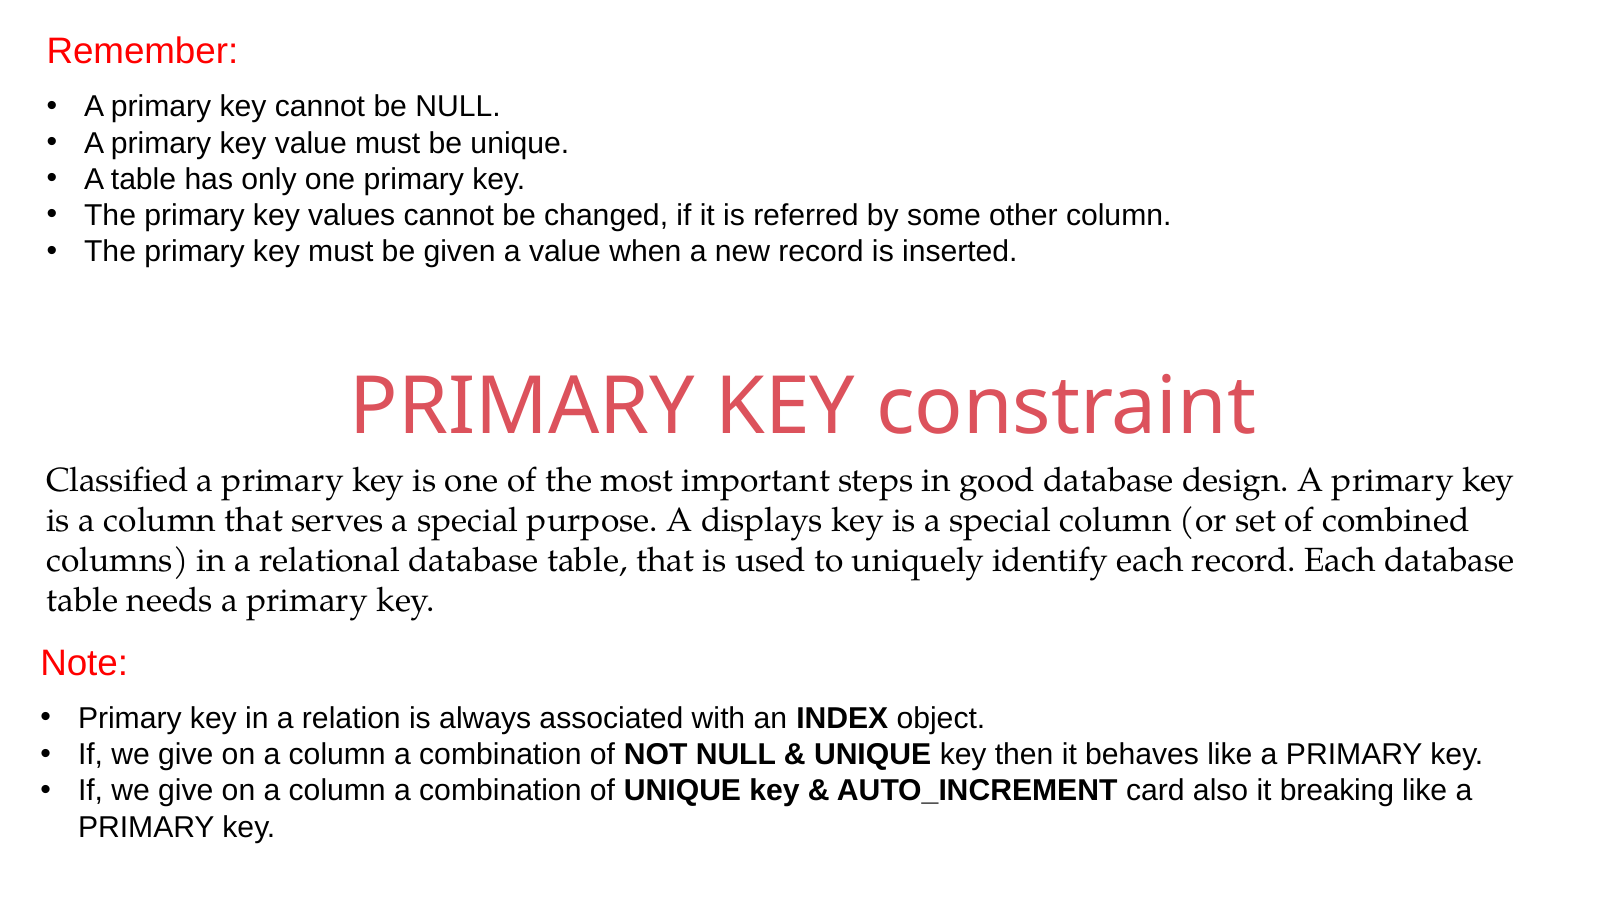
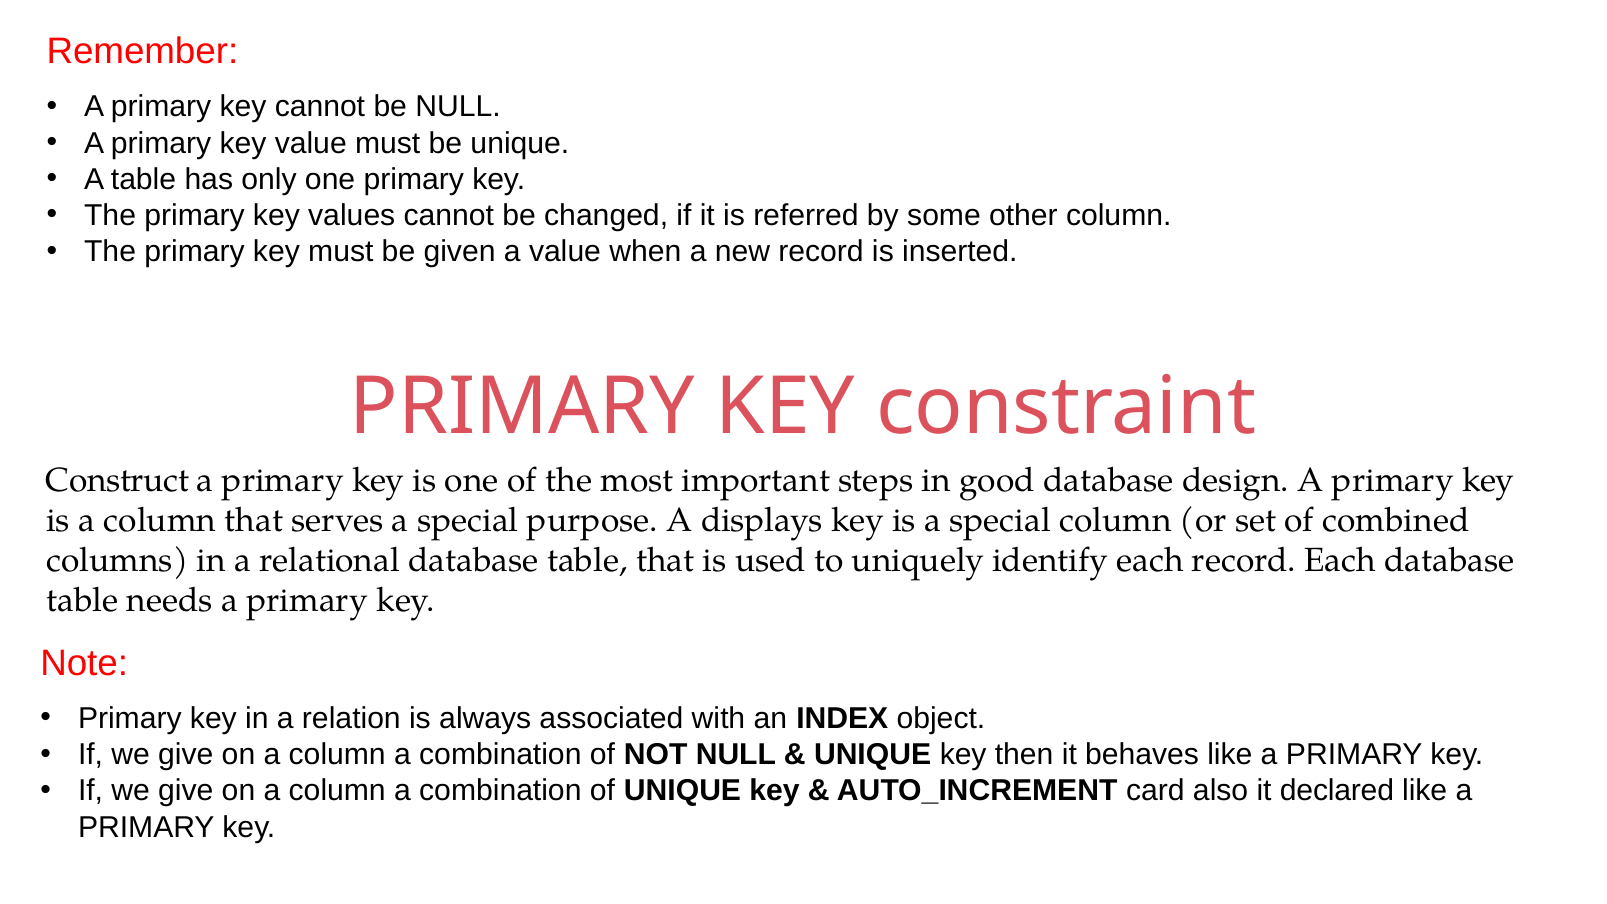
Classified: Classified -> Construct
breaking: breaking -> declared
